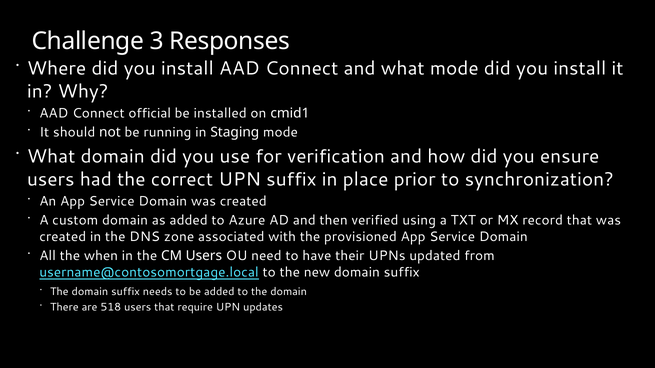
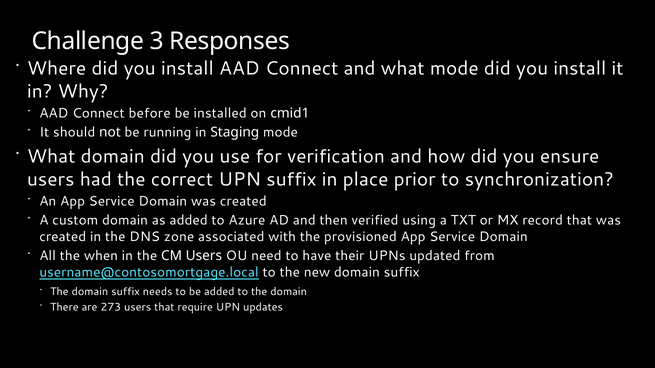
official: official -> before
518: 518 -> 273
